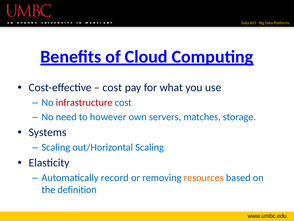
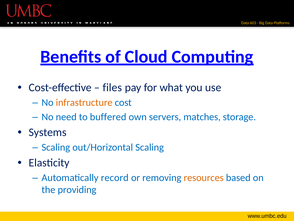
cost at (112, 87): cost -> files
infrastructure colour: red -> orange
however: however -> buffered
definition: definition -> providing
